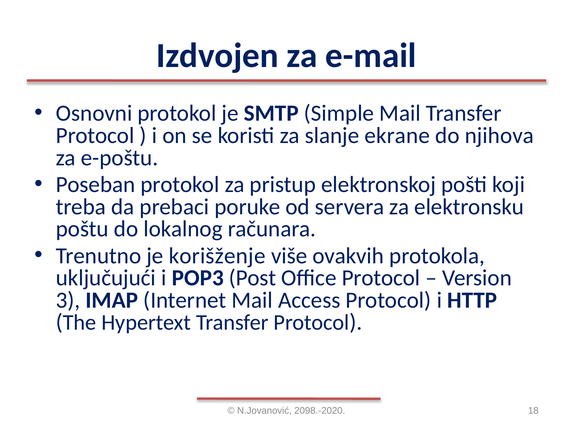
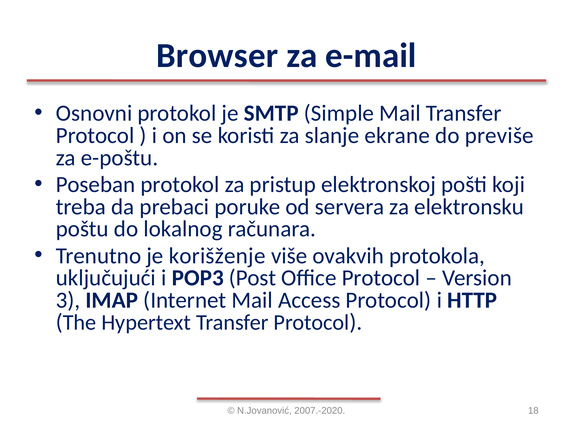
Izdvojen: Izdvojen -> Browser
njihova: njihova -> previše
2098.-2020: 2098.-2020 -> 2007.-2020
